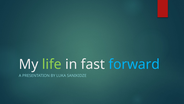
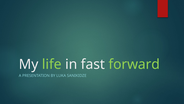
forward colour: light blue -> light green
